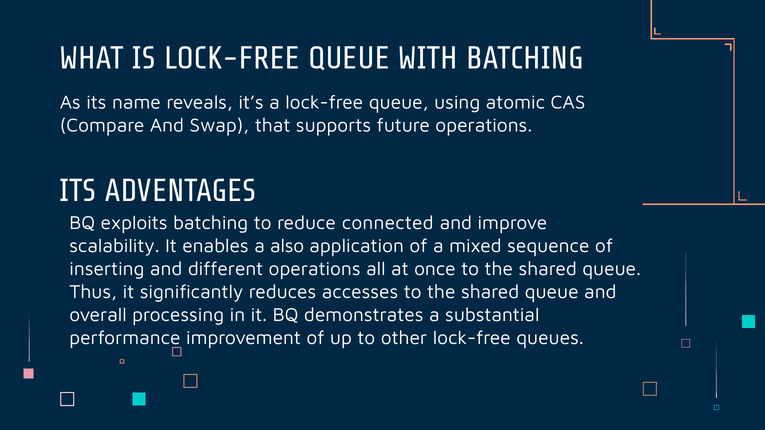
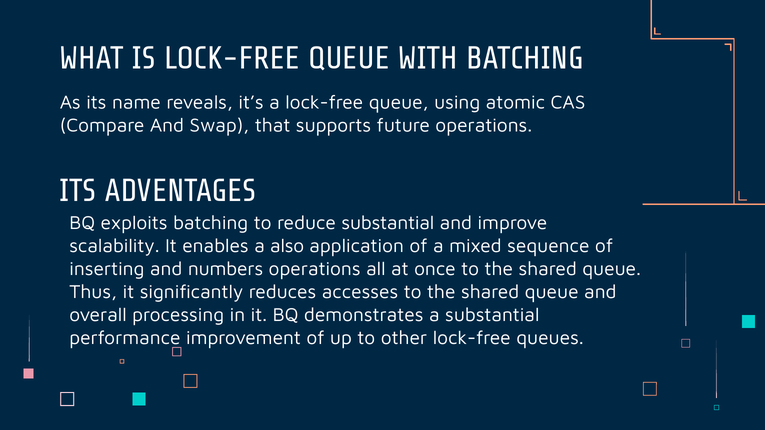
reduce connected: connected -> substantial
different: different -> numbers
